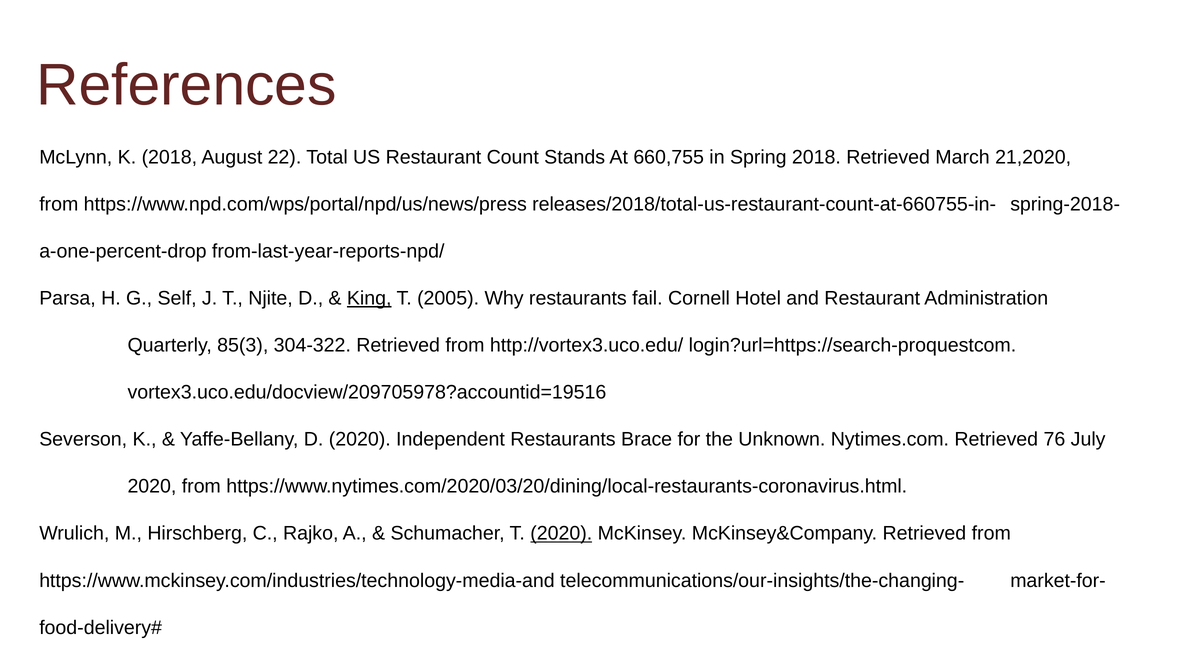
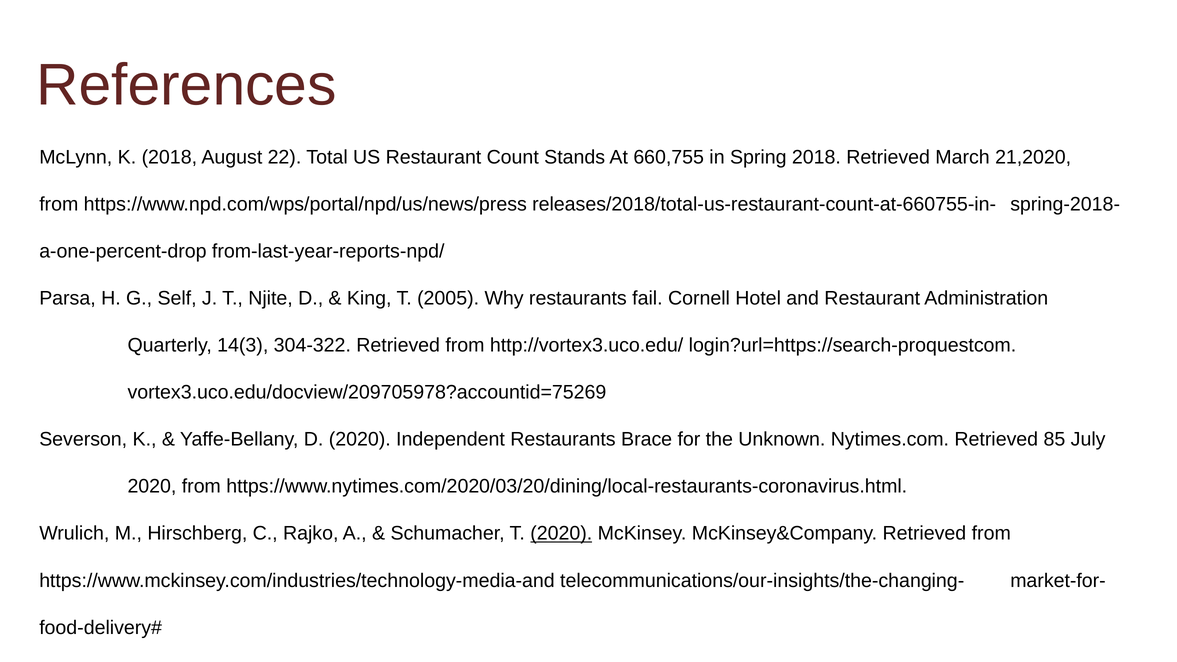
King underline: present -> none
85(3: 85(3 -> 14(3
vortex3.uco.edu/docview/209705978?accountid=19516: vortex3.uco.edu/docview/209705978?accountid=19516 -> vortex3.uco.edu/docview/209705978?accountid=75269
76: 76 -> 85
